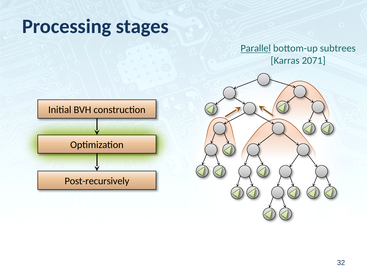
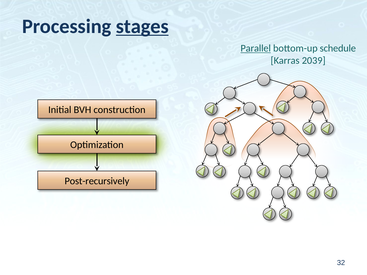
stages underline: none -> present
subtrees: subtrees -> schedule
2071: 2071 -> 2039
